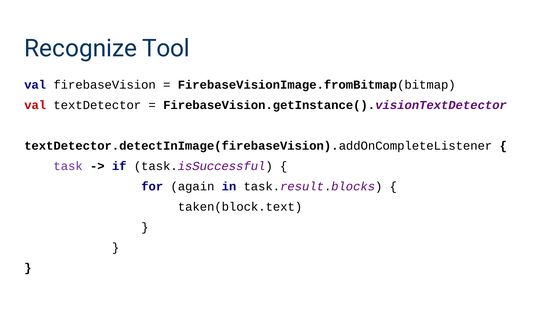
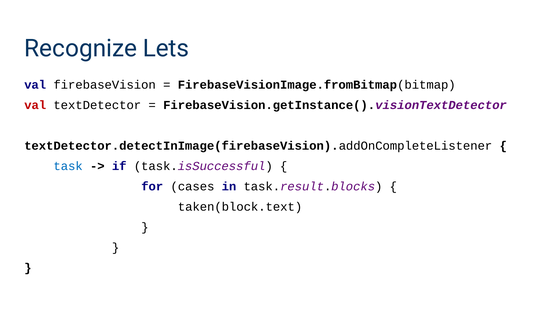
Tool: Tool -> Lets
task colour: purple -> blue
again: again -> cases
